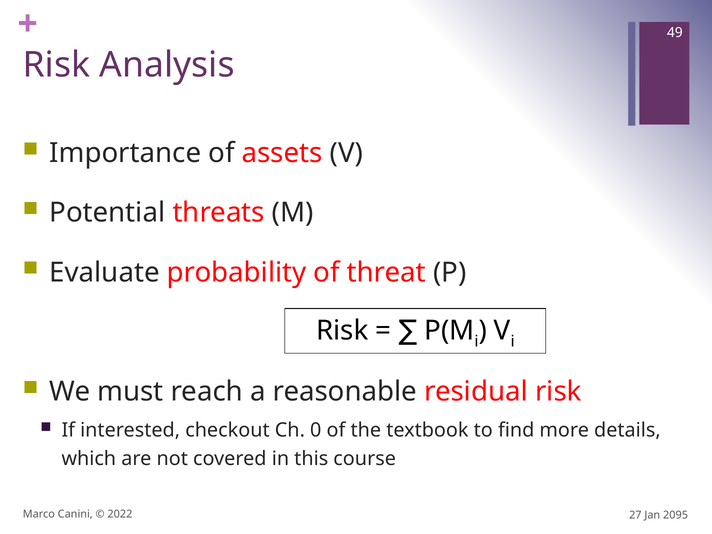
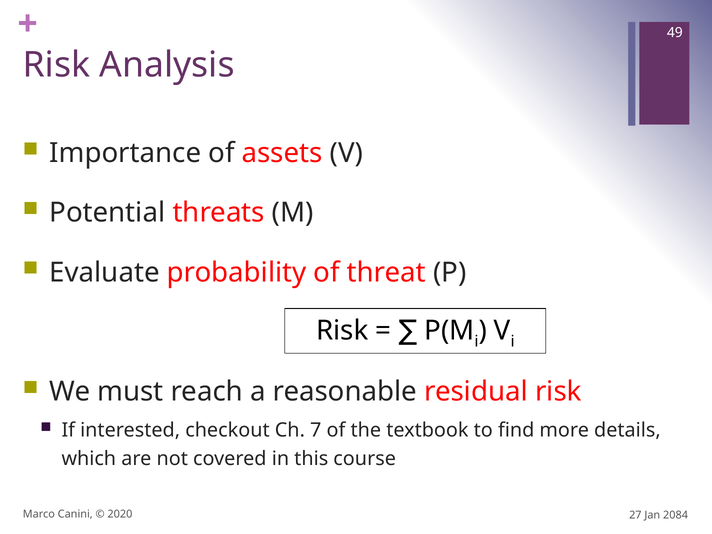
0: 0 -> 7
2022: 2022 -> 2020
2095: 2095 -> 2084
